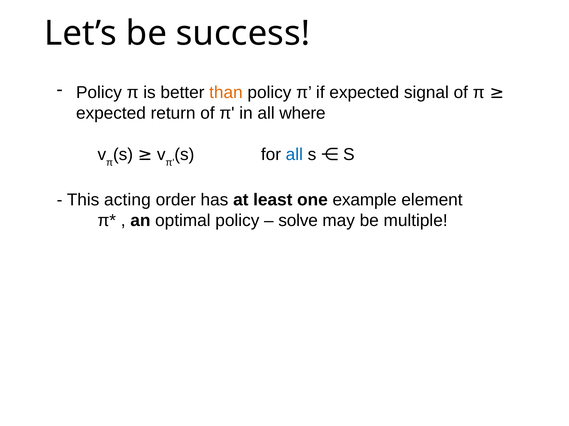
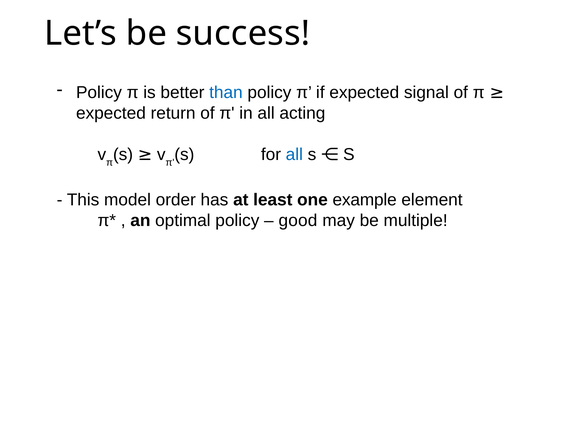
than colour: orange -> blue
where: where -> acting
acting: acting -> model
solve: solve -> good
